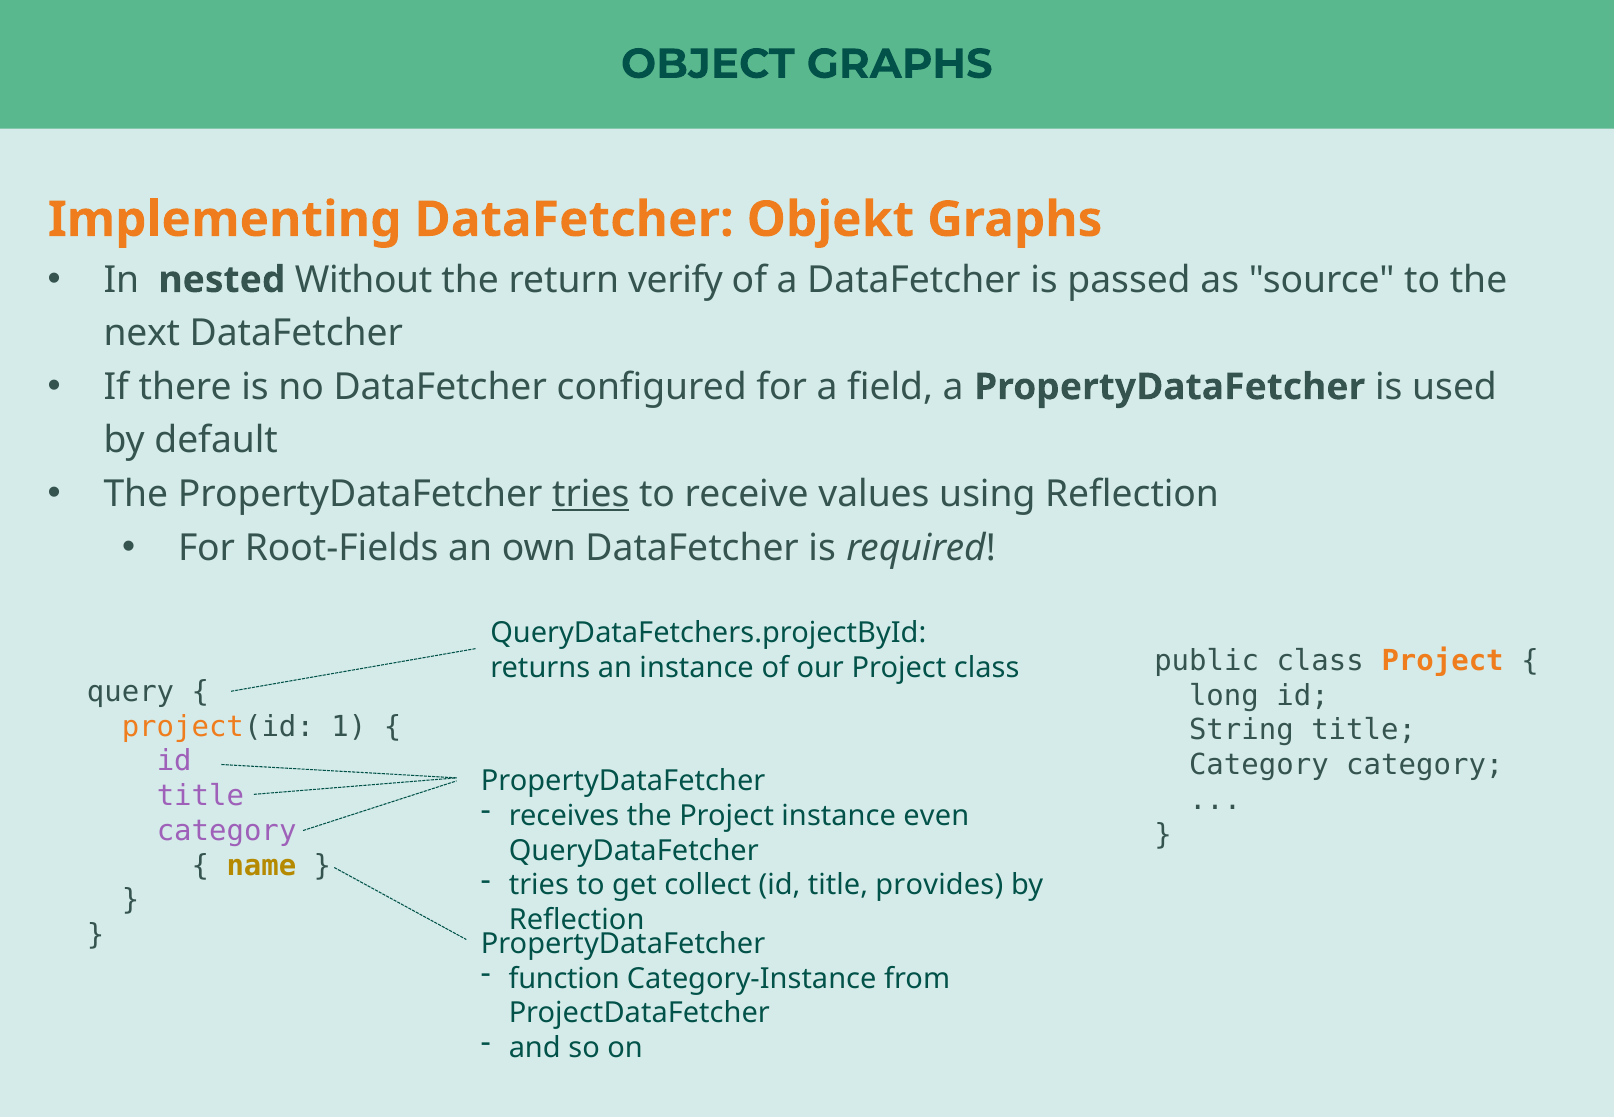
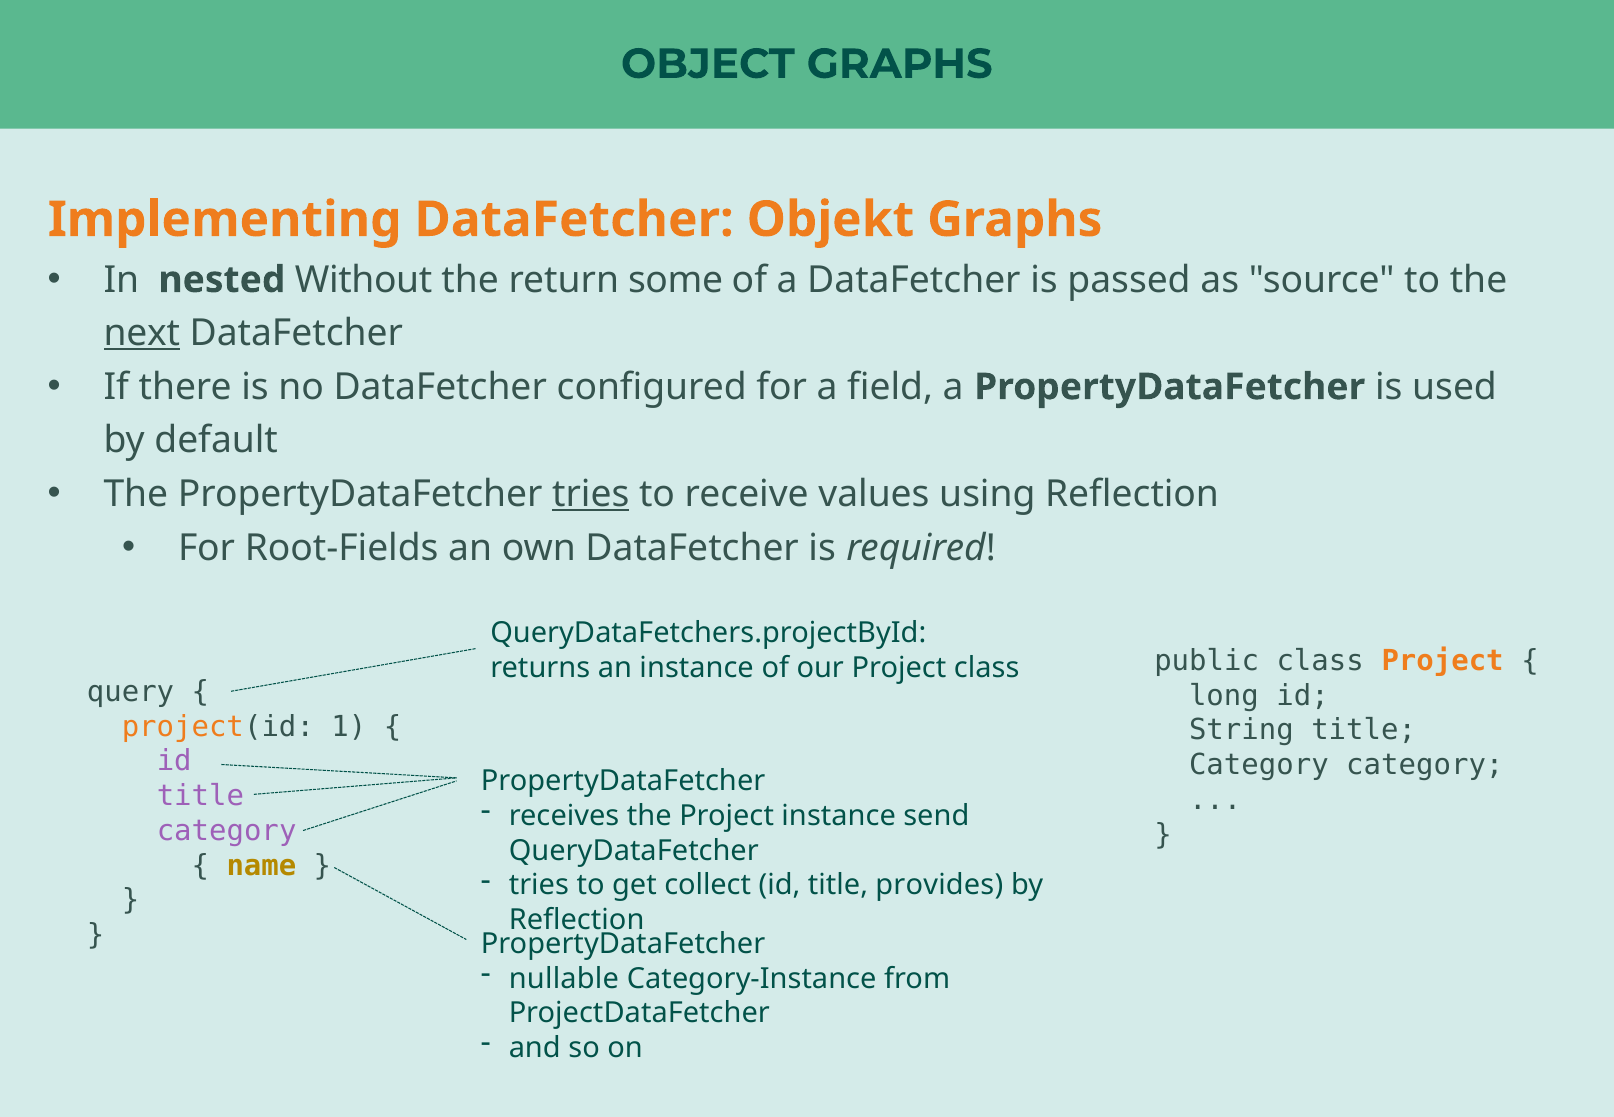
verify: verify -> some
next underline: none -> present
even: even -> send
function: function -> nullable
